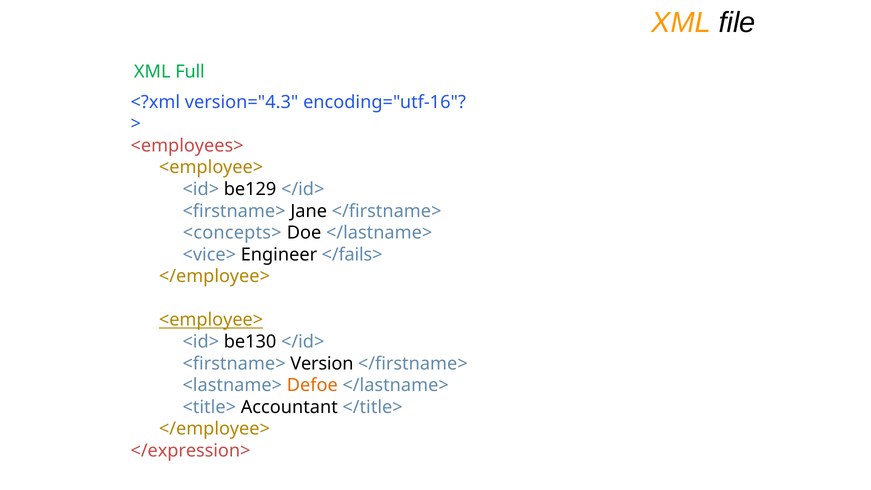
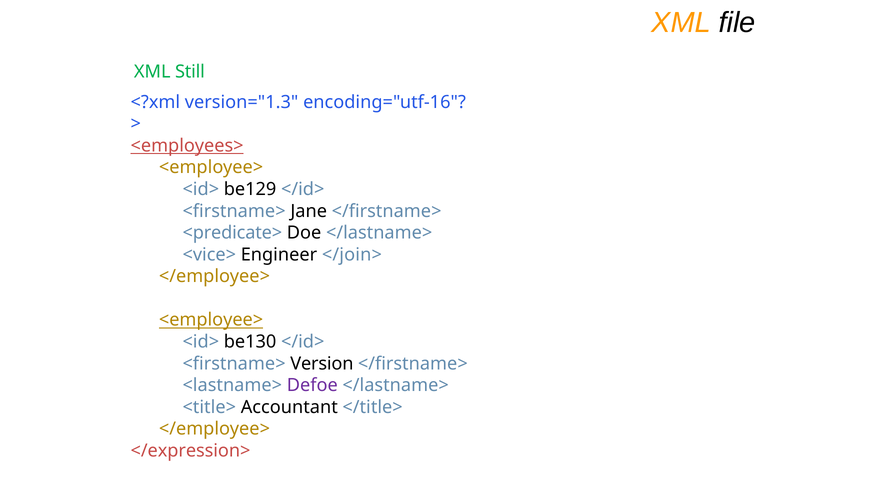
Full: Full -> Still
version="4.3: version="4.3 -> version="1.3
<employees> underline: none -> present
<concepts>: <concepts> -> <predicate>
</fails>: </fails> -> </join>
Defoe colour: orange -> purple
